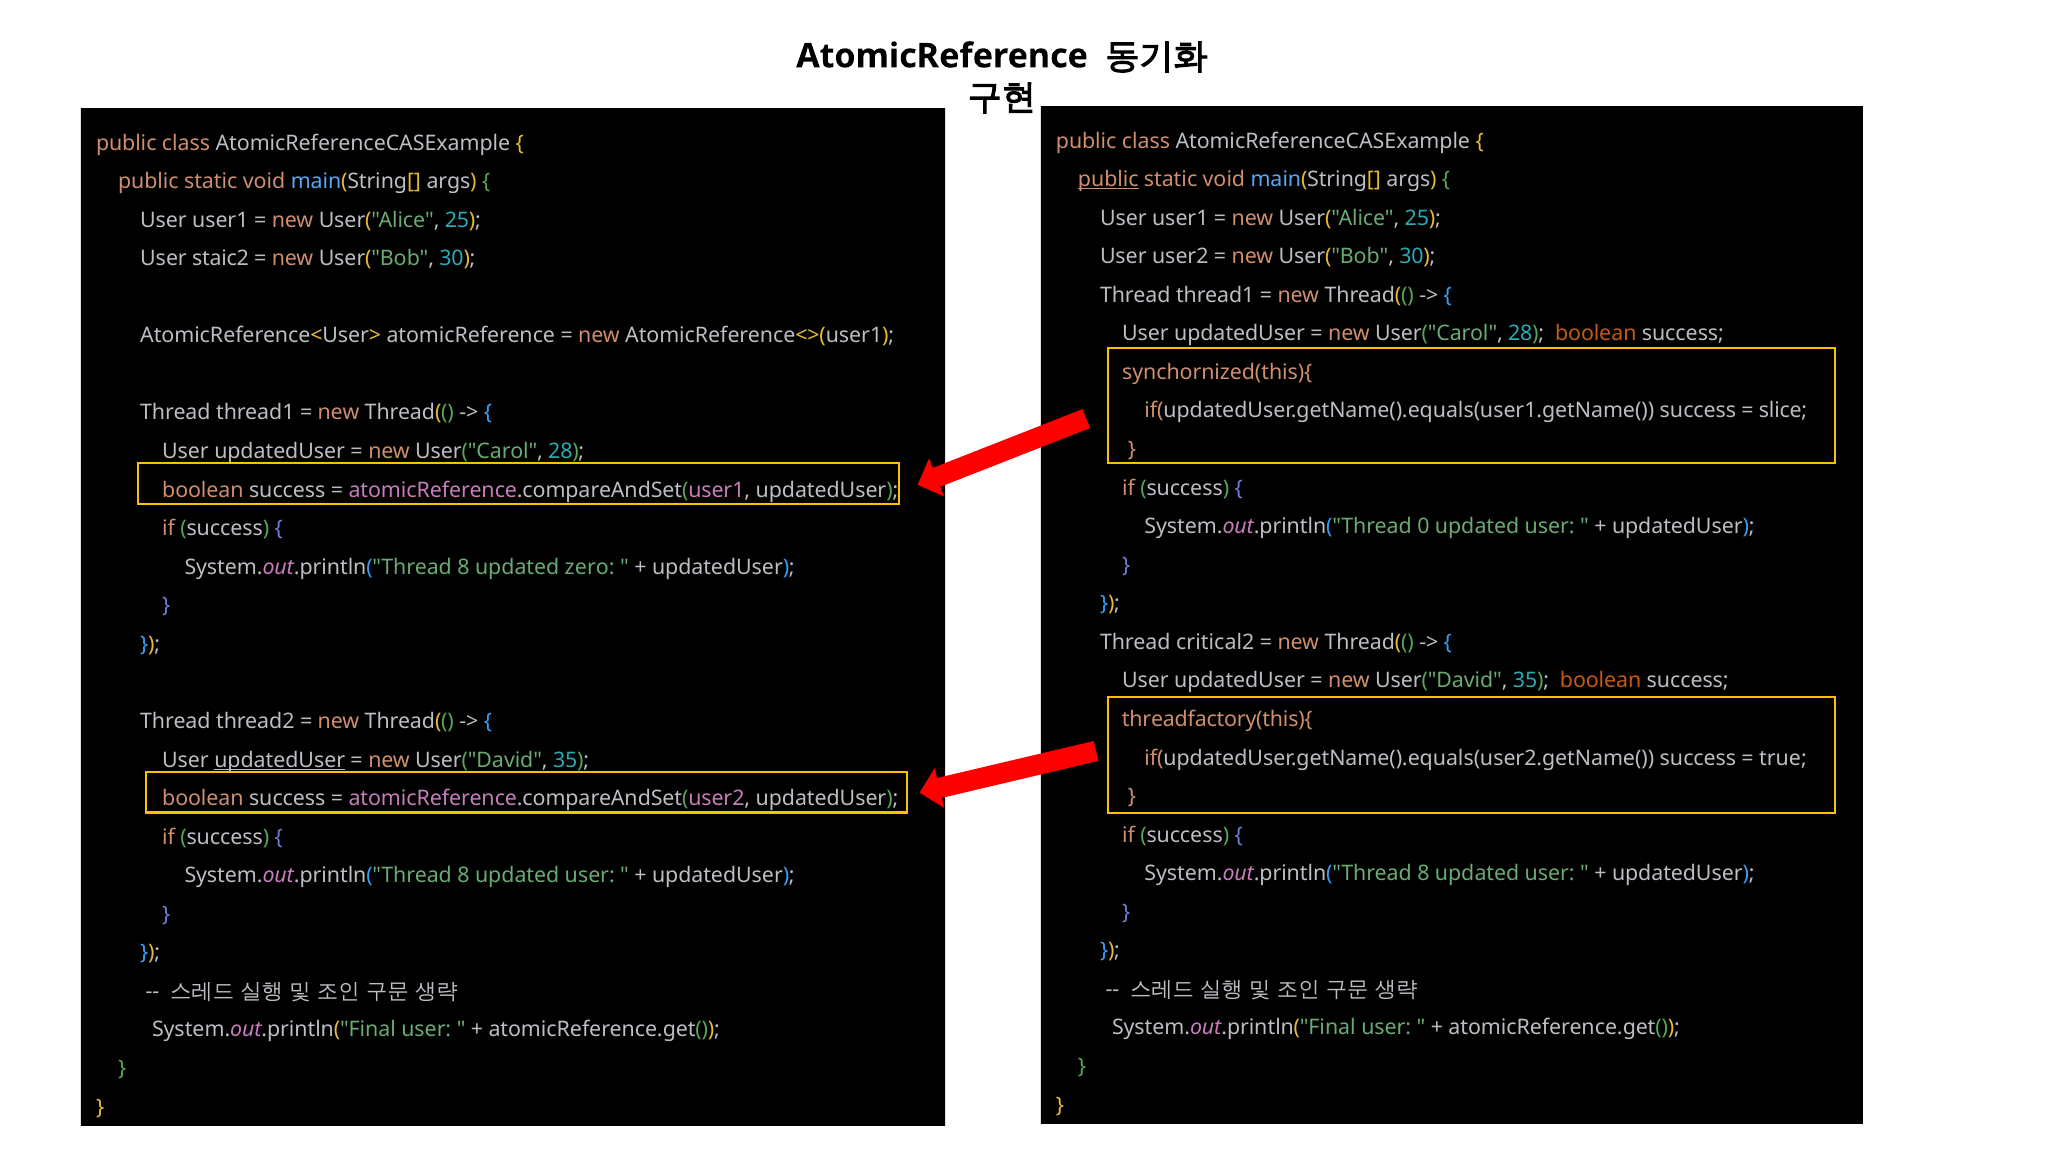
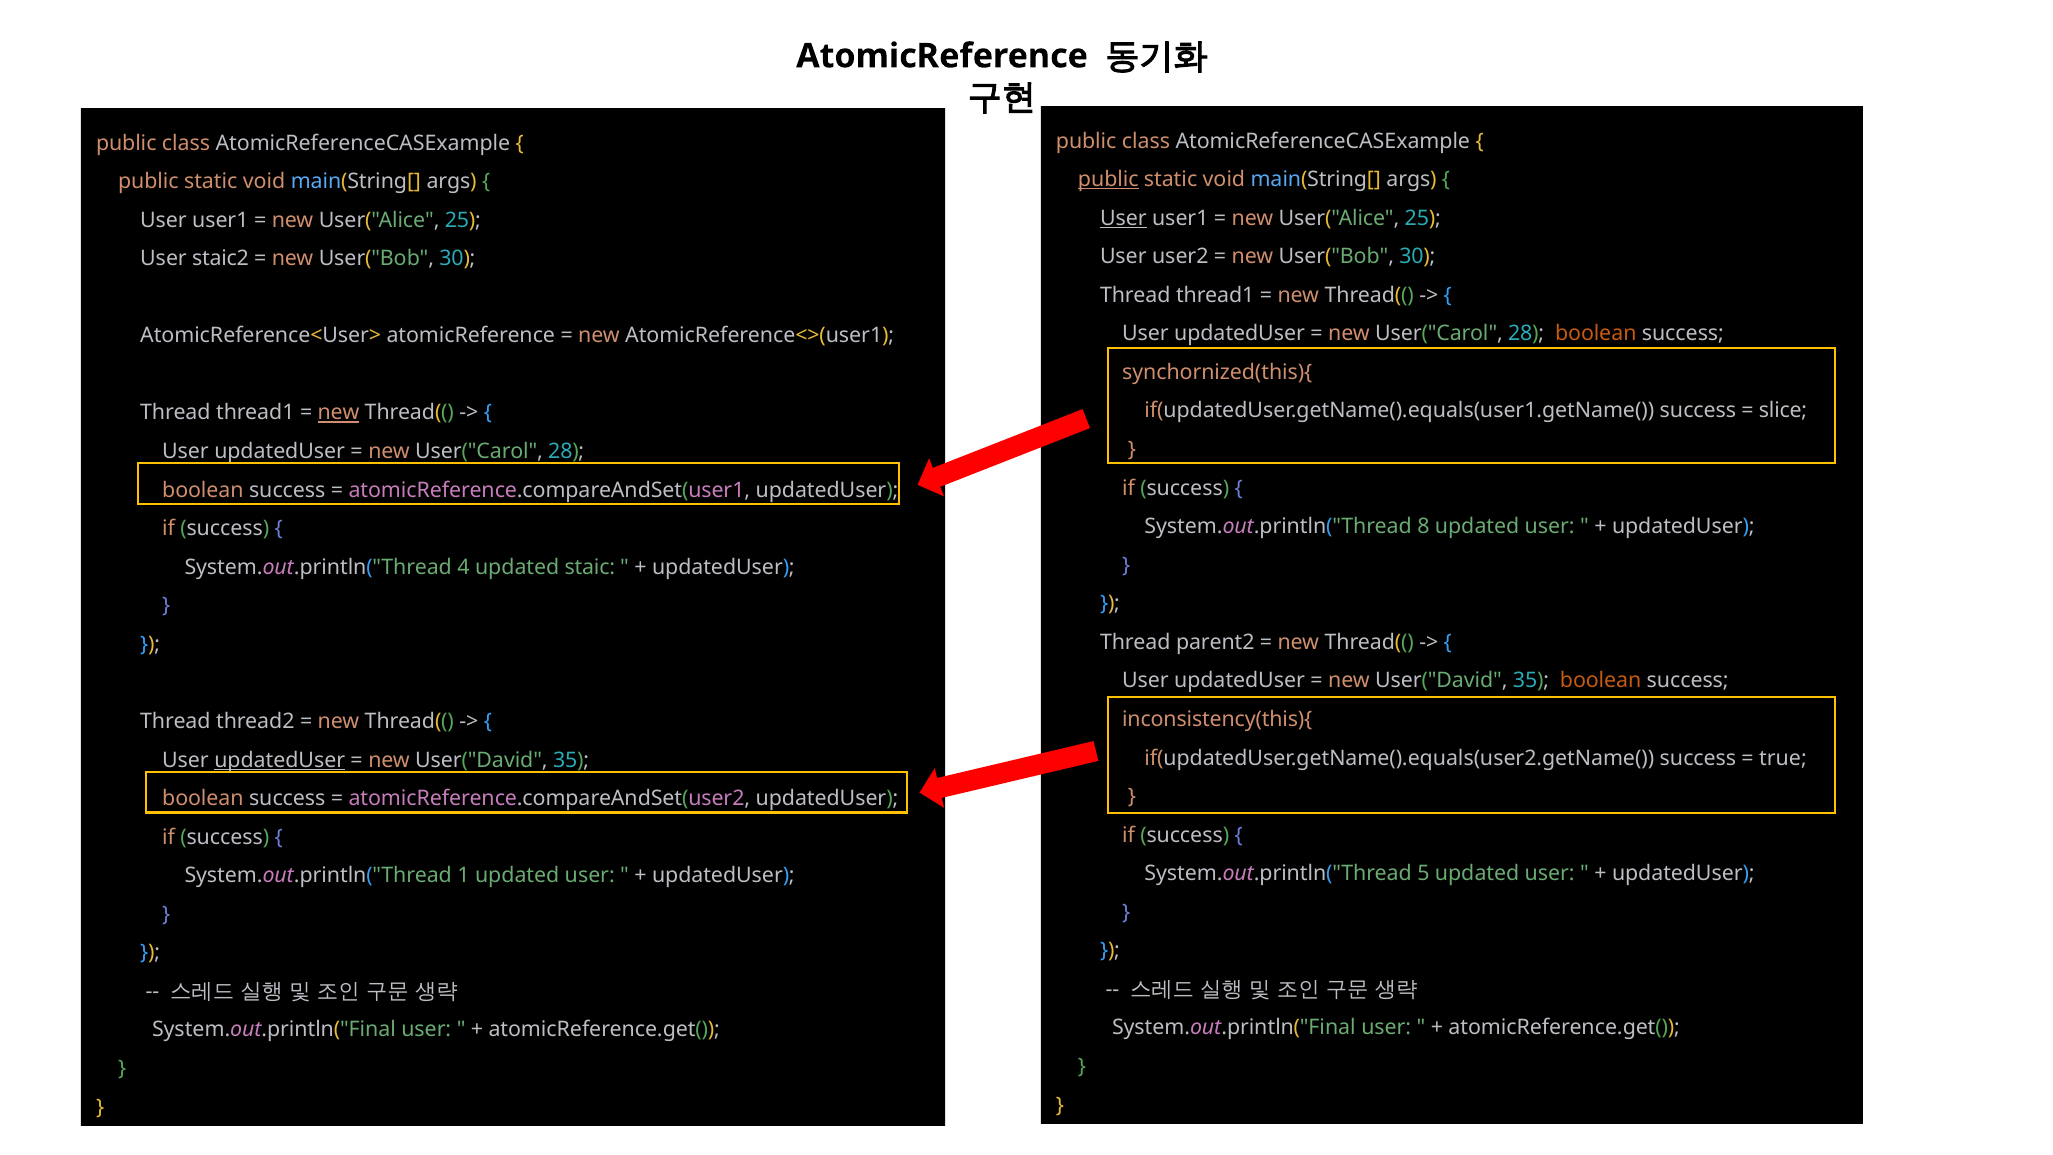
User at (1123, 218) underline: none -> present
new at (339, 413) underline: none -> present
0: 0 -> 8
8 at (464, 567): 8 -> 4
zero: zero -> staic
critical2: critical2 -> parent2
threadfactory(this){: threadfactory(this){ -> inconsistency(this){
8 at (1423, 873): 8 -> 5
8 at (464, 875): 8 -> 1
